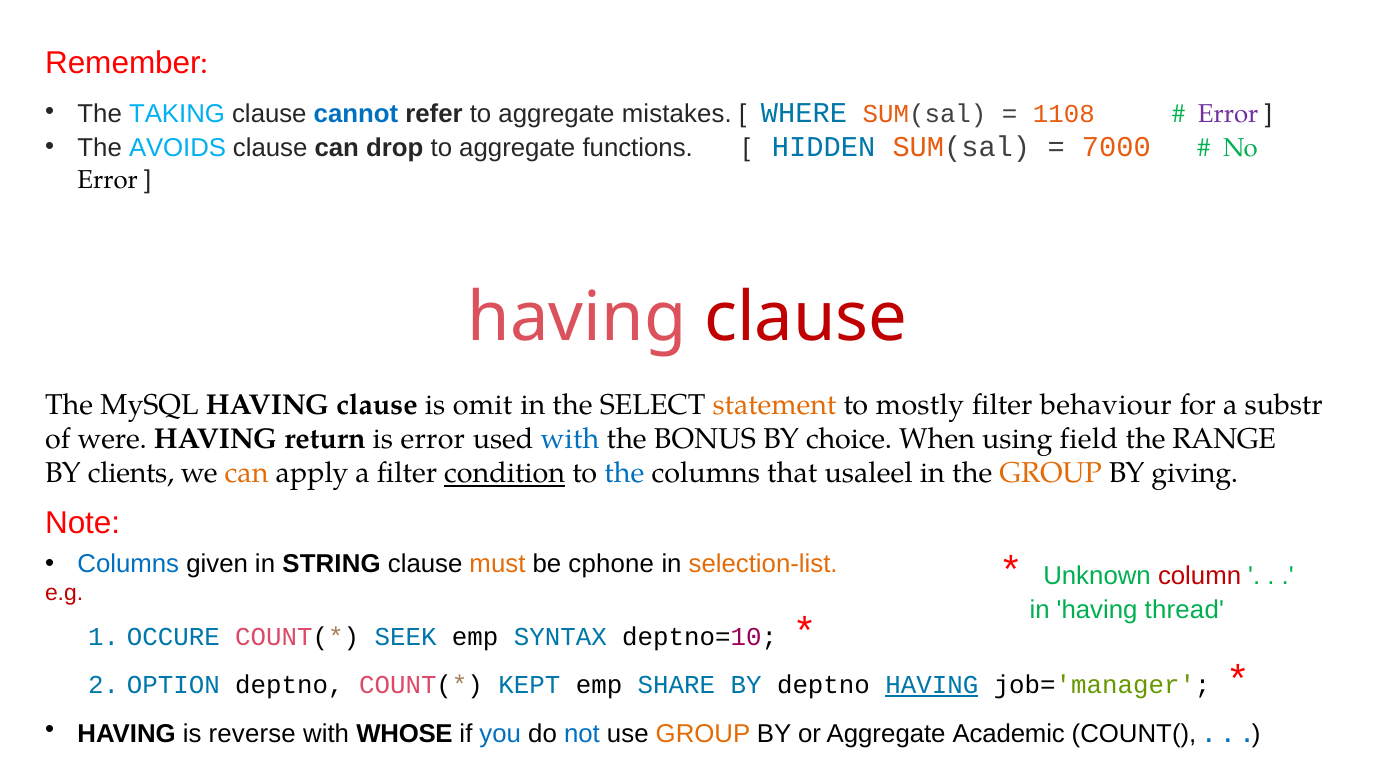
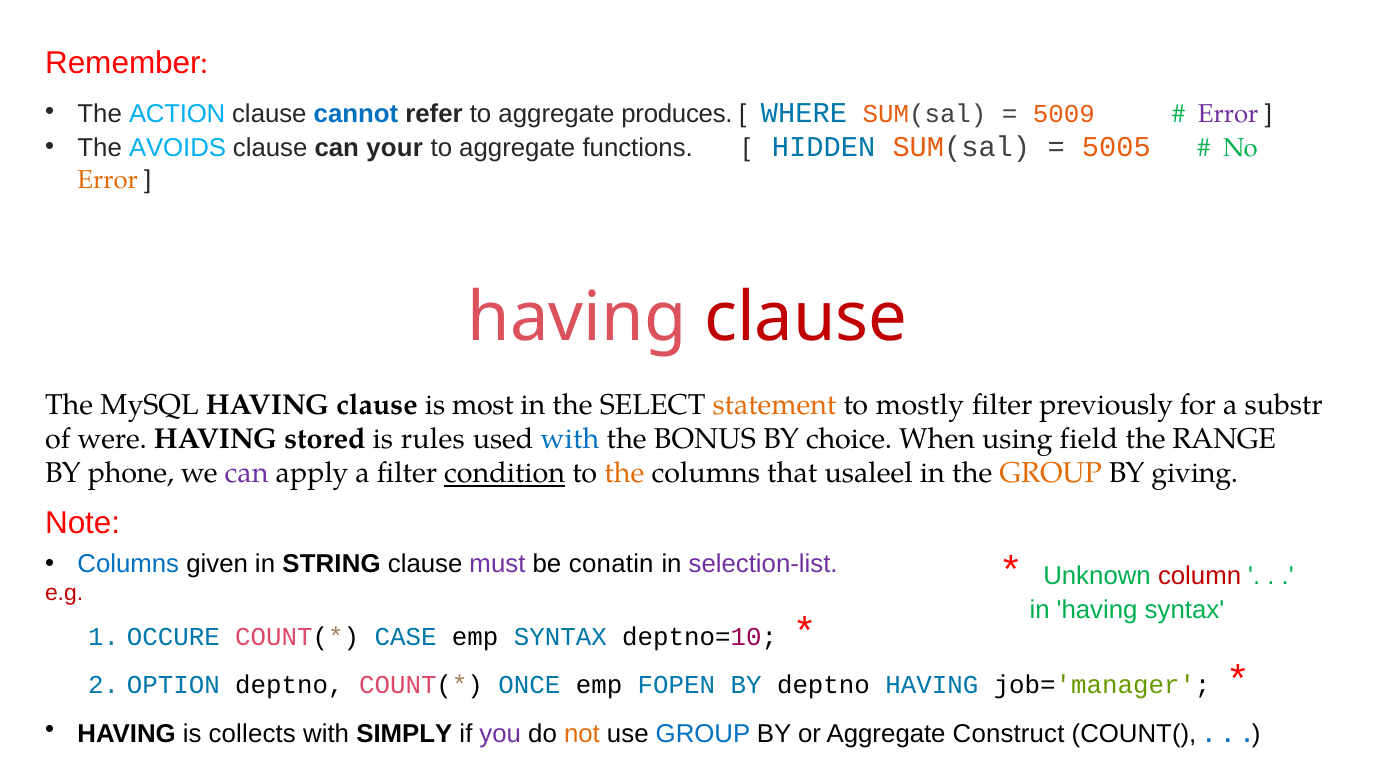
TAKING: TAKING -> ACTION
mistakes: mistakes -> produces
1108: 1108 -> 5009
drop: drop -> your
7000: 7000 -> 5005
Error at (108, 180) colour: black -> orange
omit: omit -> most
behaviour: behaviour -> previously
return: return -> stored
is error: error -> rules
clients: clients -> phone
can at (247, 473) colour: orange -> purple
the at (624, 473) colour: blue -> orange
must colour: orange -> purple
cphone: cphone -> conatin
selection-list colour: orange -> purple
having thread: thread -> syntax
SEEK: SEEK -> CASE
KEPT: KEPT -> ONCE
SHARE: SHARE -> FOPEN
HAVING at (932, 685) underline: present -> none
reverse: reverse -> collects
WHOSE: WHOSE -> SIMPLY
you colour: blue -> purple
not colour: blue -> orange
GROUP at (703, 734) colour: orange -> blue
Academic: Academic -> Construct
